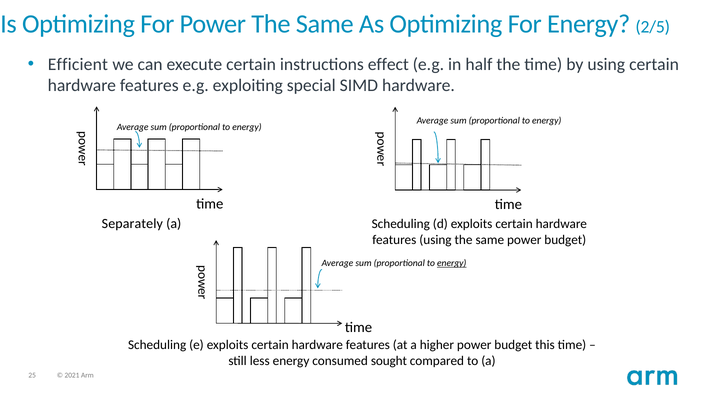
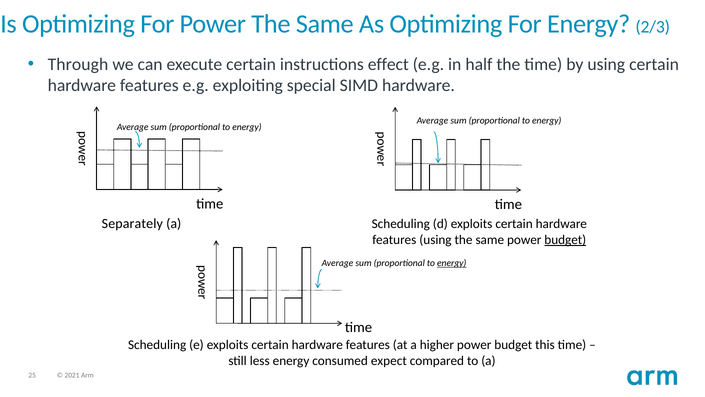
2/5: 2/5 -> 2/3
Efficient: Efficient -> Through
budget at (565, 240) underline: none -> present
sought: sought -> expect
